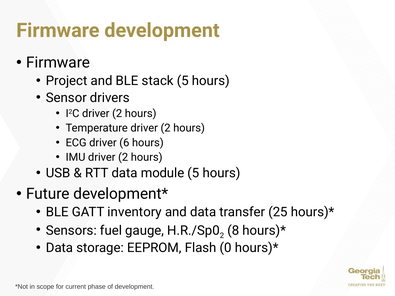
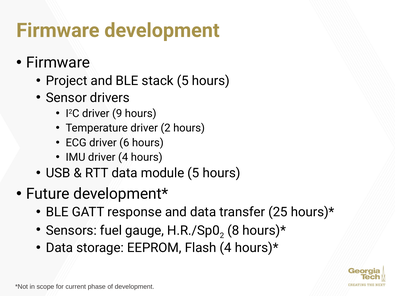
I2C driver 2: 2 -> 9
IMU driver 2: 2 -> 4
inventory: inventory -> response
Flash 0: 0 -> 4
